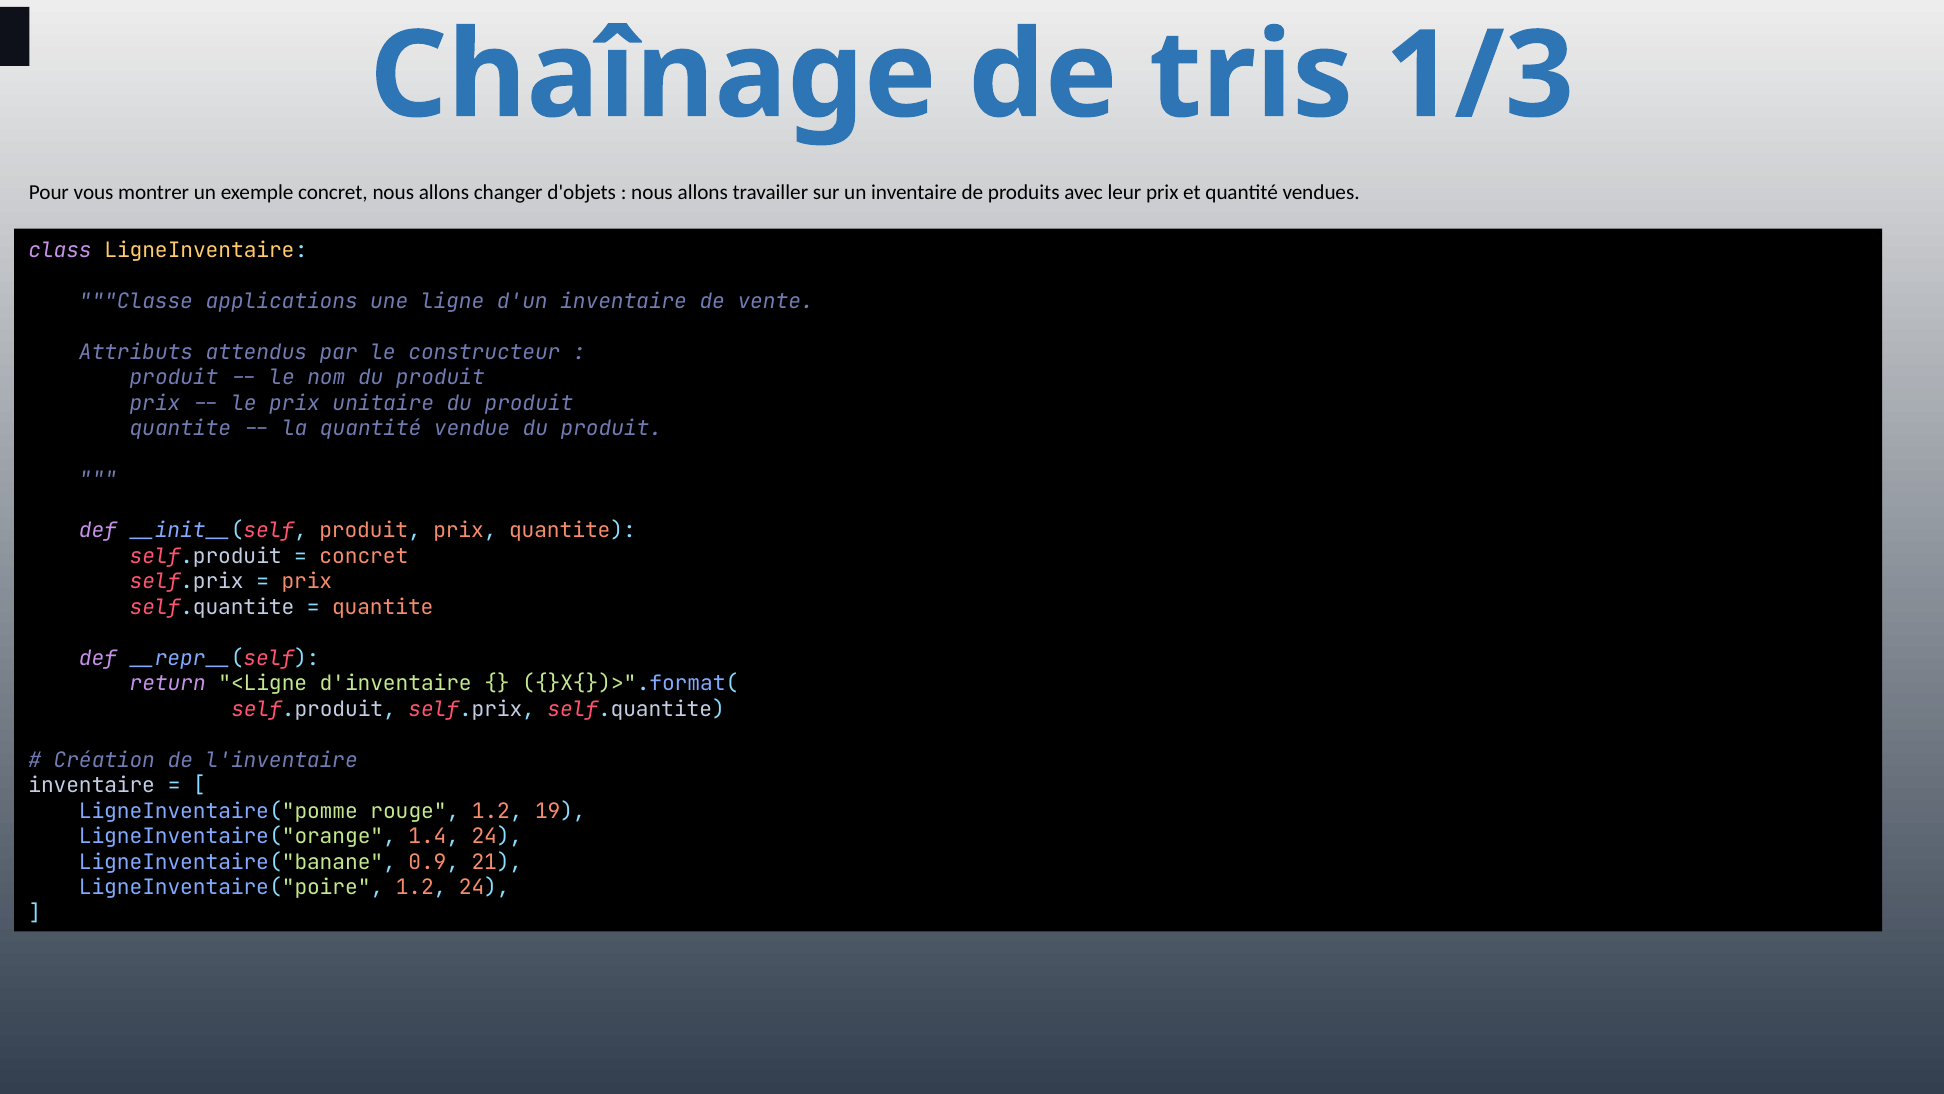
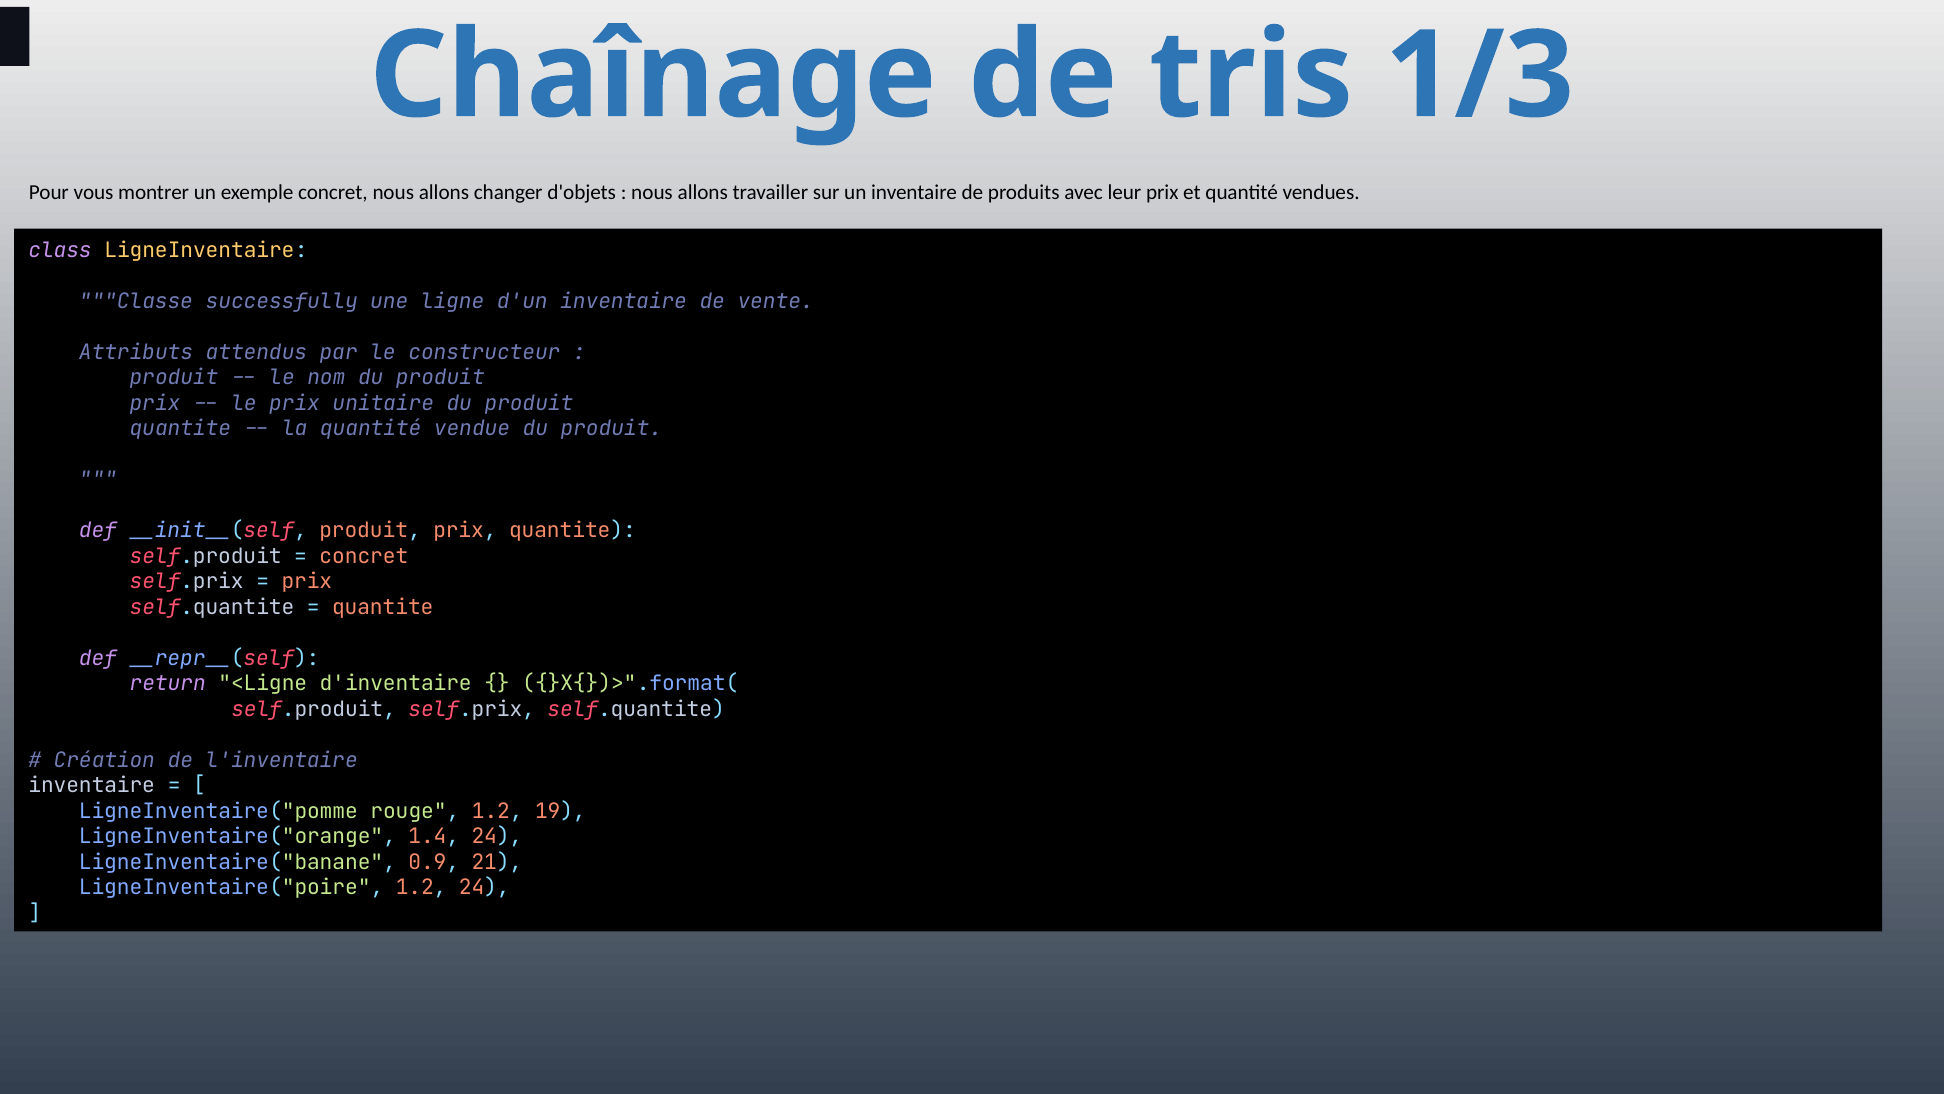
applications: applications -> successfully
